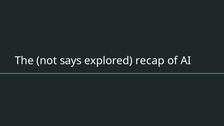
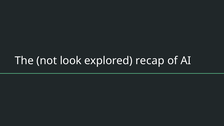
says: says -> look
